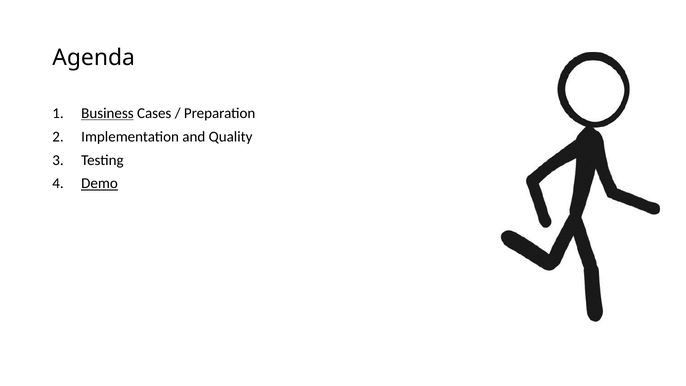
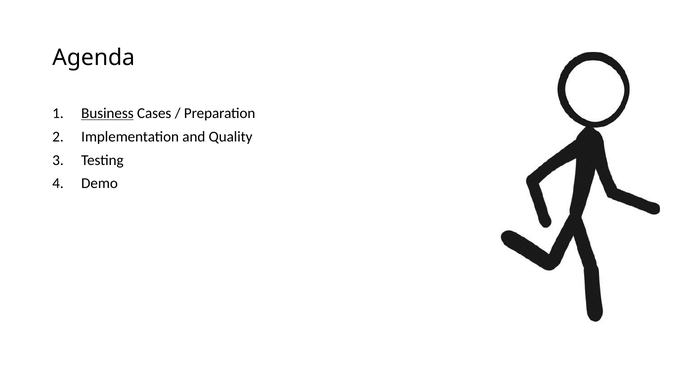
Demo underline: present -> none
